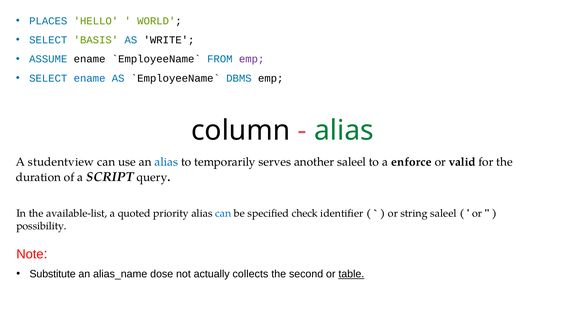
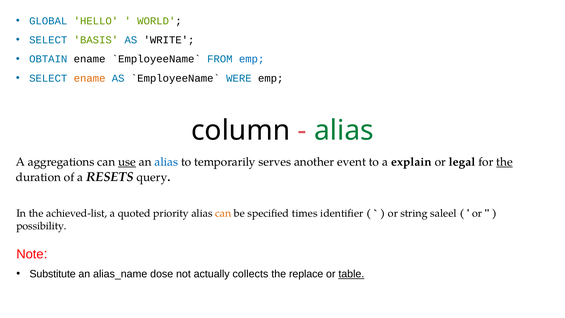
PLACES: PLACES -> GLOBAL
ASSUME: ASSUME -> OBTAIN
emp at (252, 59) colour: purple -> blue
ename at (90, 78) colour: blue -> orange
DBMS: DBMS -> WERE
studentview: studentview -> aggregations
use underline: none -> present
another saleel: saleel -> event
enforce: enforce -> explain
valid: valid -> legal
the at (505, 162) underline: none -> present
SCRIPT: SCRIPT -> RESETS
available-list: available-list -> achieved-list
can at (223, 213) colour: blue -> orange
check: check -> times
second: second -> replace
